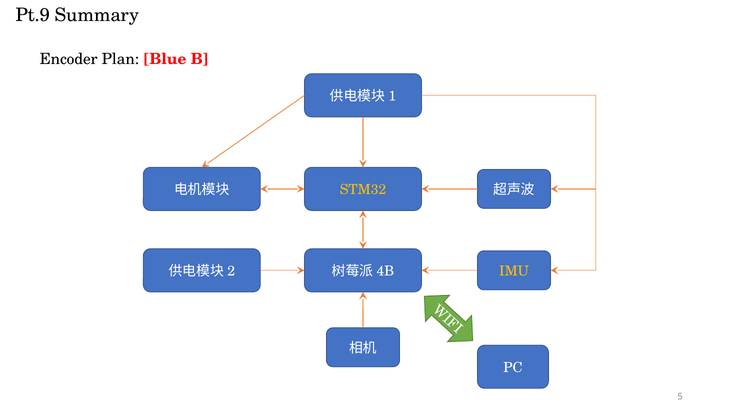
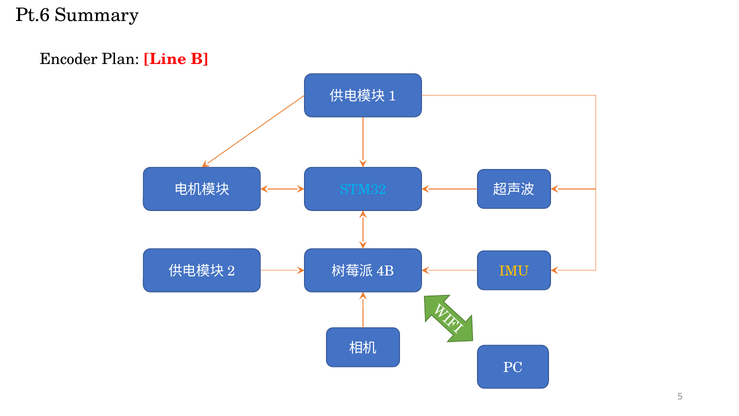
Pt.9: Pt.9 -> Pt.6
Blue: Blue -> Line
STM32 colour: yellow -> light blue
